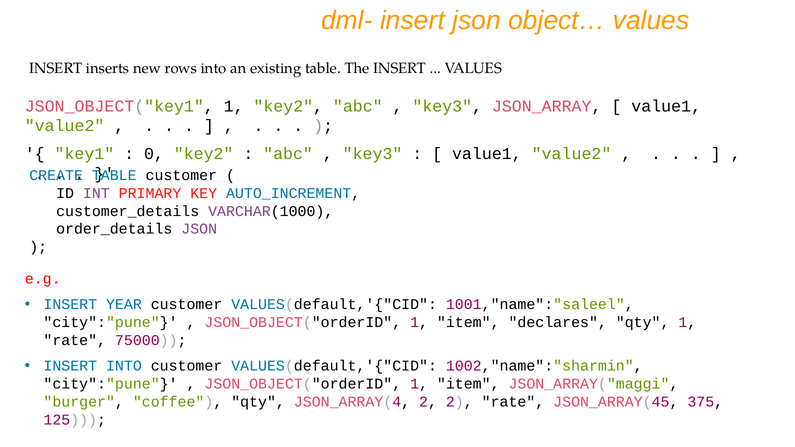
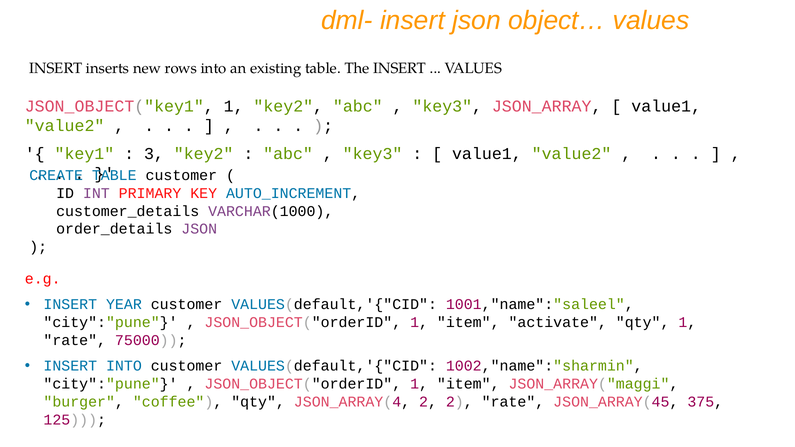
0: 0 -> 3
declares: declares -> activate
